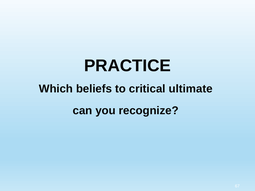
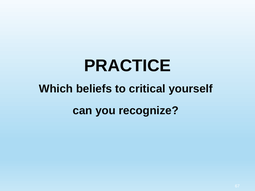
ultimate: ultimate -> yourself
